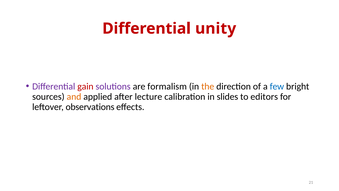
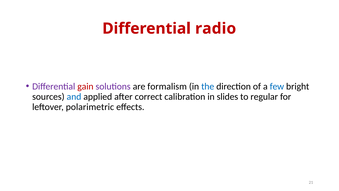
unity: unity -> radio
the colour: orange -> blue
and colour: orange -> blue
lecture: lecture -> correct
editors: editors -> regular
observations: observations -> polarimetric
